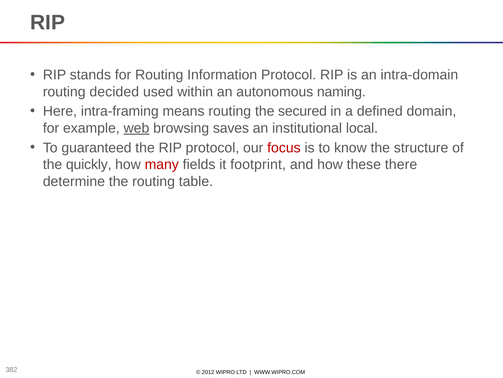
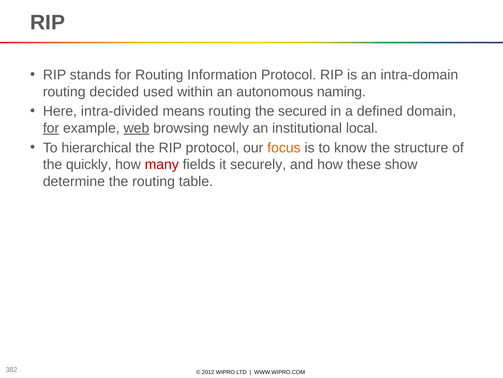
intra-framing: intra-framing -> intra-divided
for at (51, 128) underline: none -> present
saves: saves -> newly
guaranteed: guaranteed -> hierarchical
focus colour: red -> orange
footprint: footprint -> securely
there: there -> show
